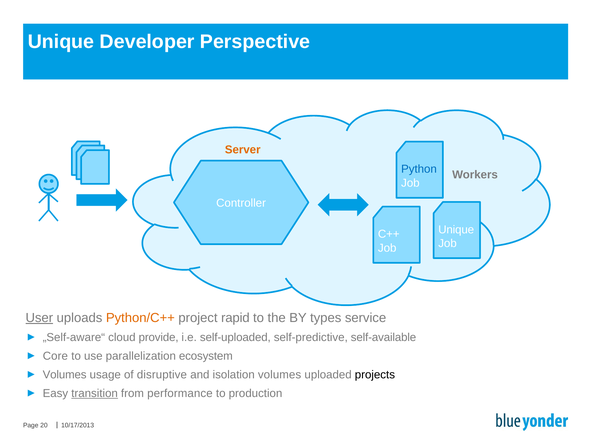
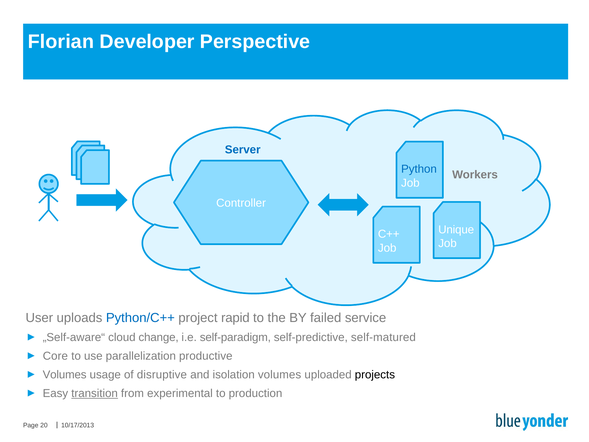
Unique at (61, 42): Unique -> Florian
Server colour: orange -> blue
User underline: present -> none
Python/C++ colour: orange -> blue
types: types -> failed
provide: provide -> change
self-uploaded: self-uploaded -> self-paradigm
self-available: self-available -> self-matured
ecosystem: ecosystem -> productive
performance: performance -> experimental
